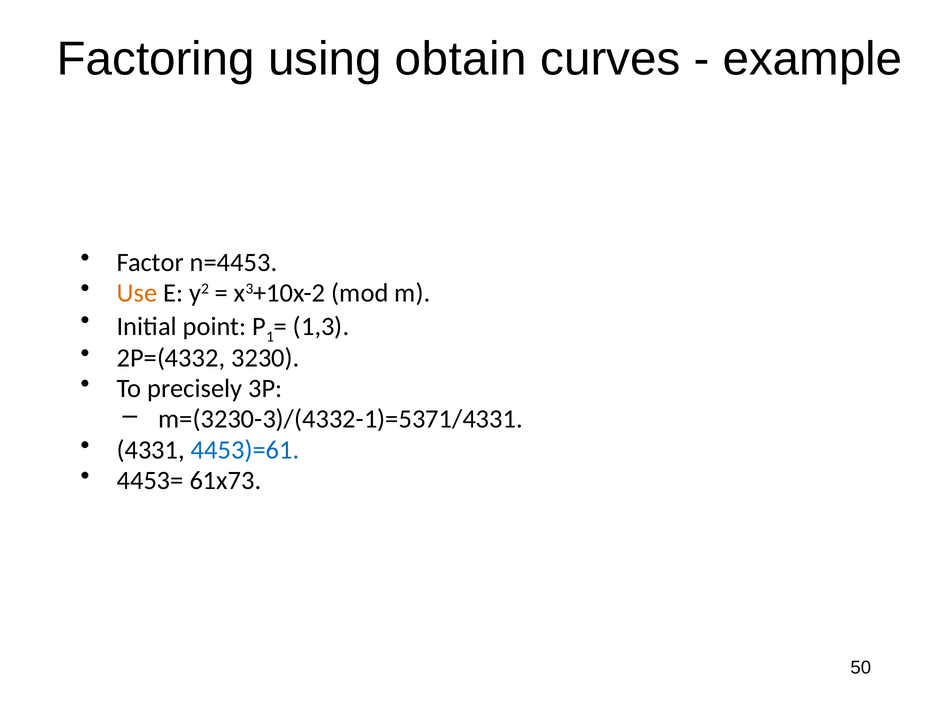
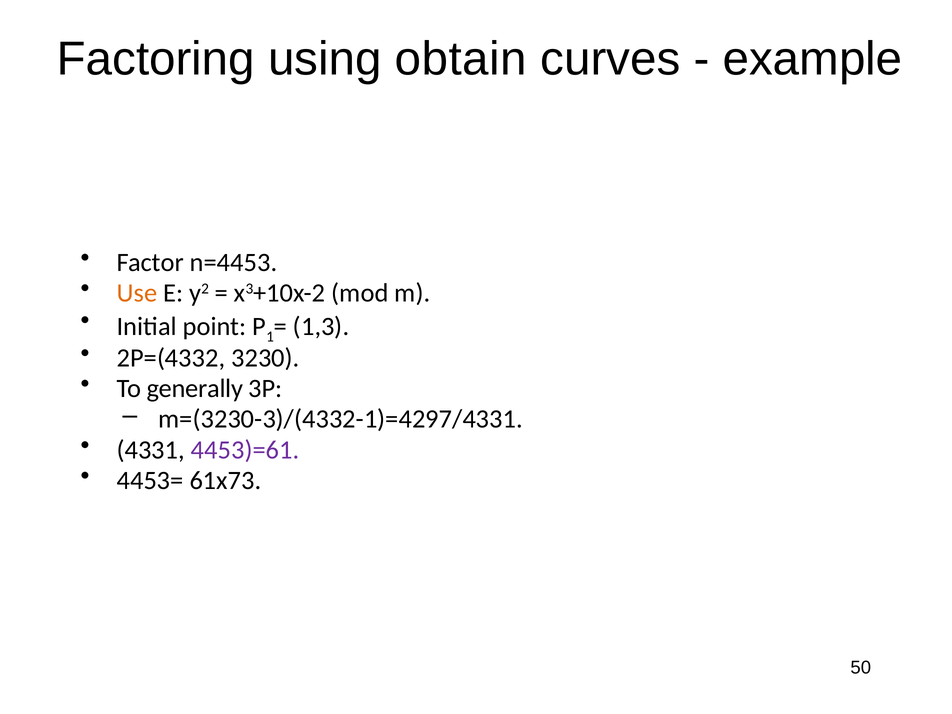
precisely: precisely -> generally
m=(3230-3)/(4332-1)=5371/4331: m=(3230-3)/(4332-1)=5371/4331 -> m=(3230-3)/(4332-1)=4297/4331
4453)=61 colour: blue -> purple
